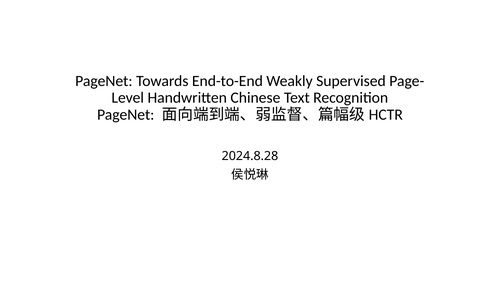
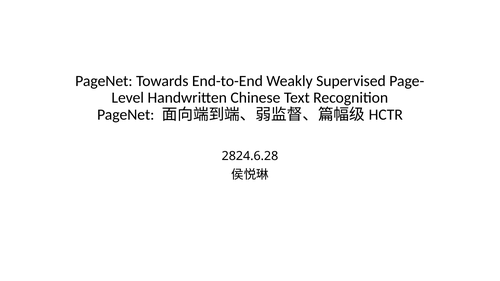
2024.8.28: 2024.8.28 -> 2824.6.28
